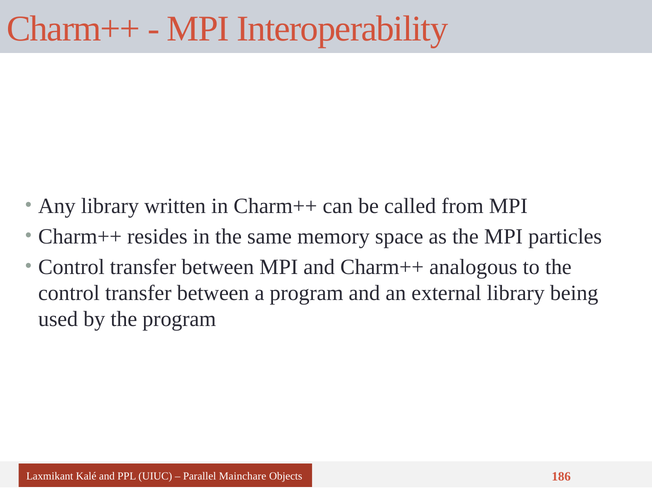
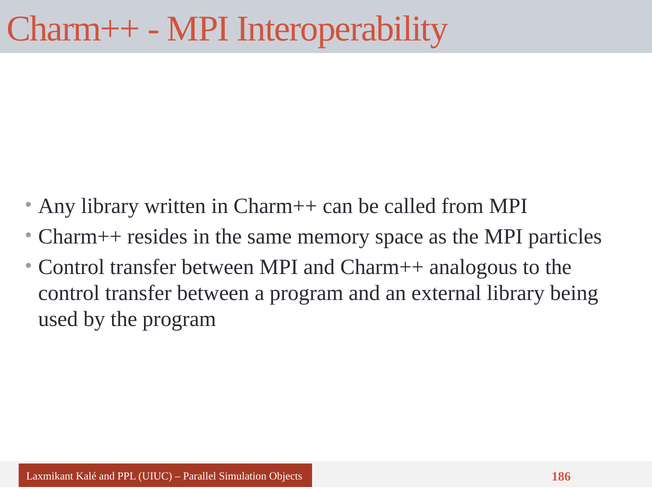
Mainchare: Mainchare -> Simulation
